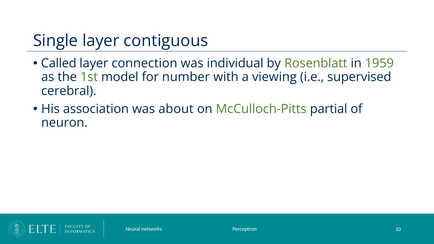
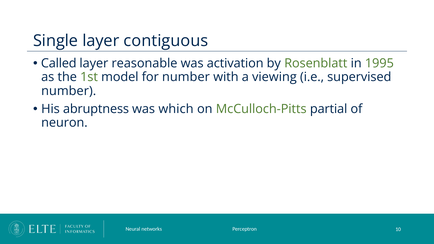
connection: connection -> reasonable
individual: individual -> activation
1959: 1959 -> 1995
cerebral at (69, 91): cerebral -> number
association: association -> abruptness
about: about -> which
